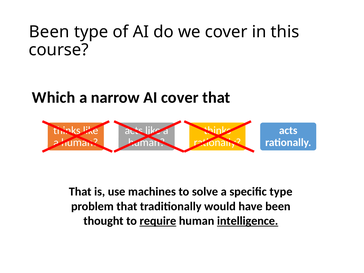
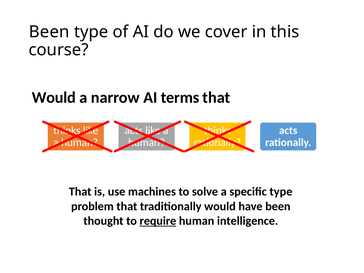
Which at (54, 98): Which -> Would
AI cover: cover -> terms
intelligence underline: present -> none
